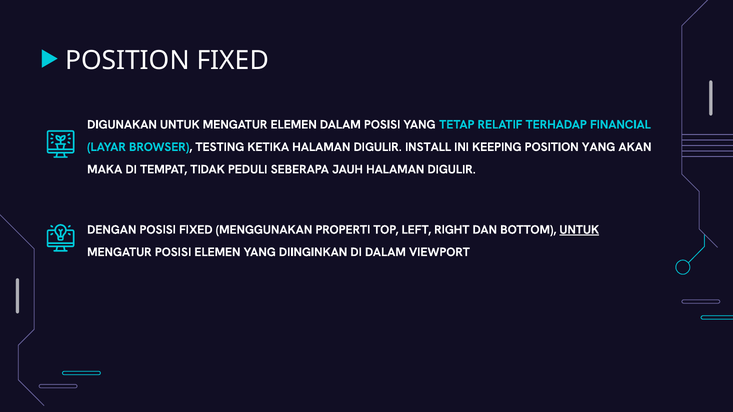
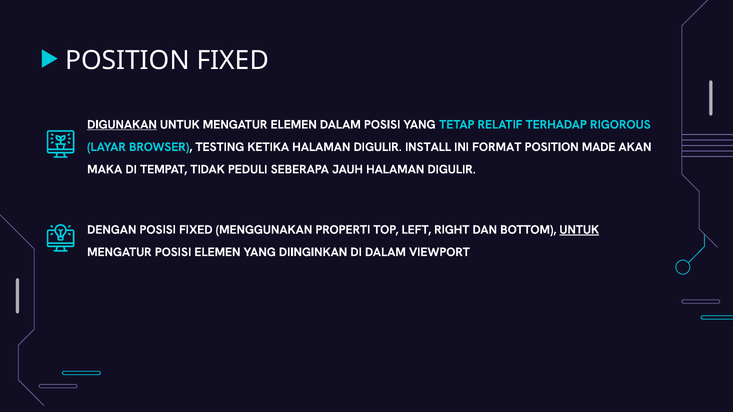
DIGUNAKAN underline: none -> present
FINANCIAL: FINANCIAL -> RIGOROUS
KEEPING: KEEPING -> FORMAT
POSITION YANG: YANG -> MADE
